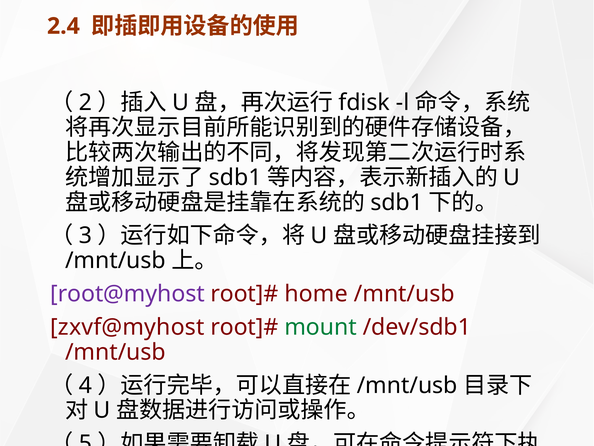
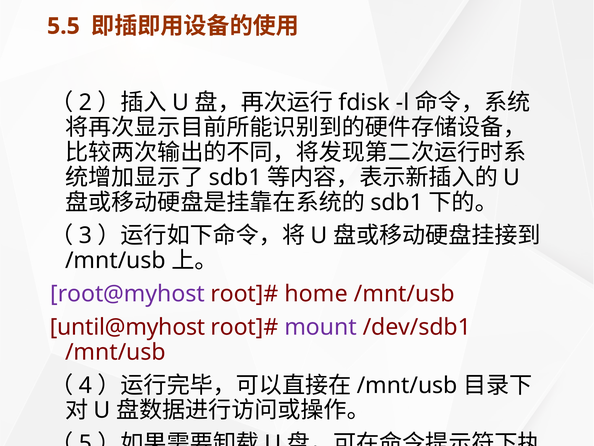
2.4: 2.4 -> 5.5
zxvf@myhost: zxvf@myhost -> until@myhost
mount colour: green -> purple
